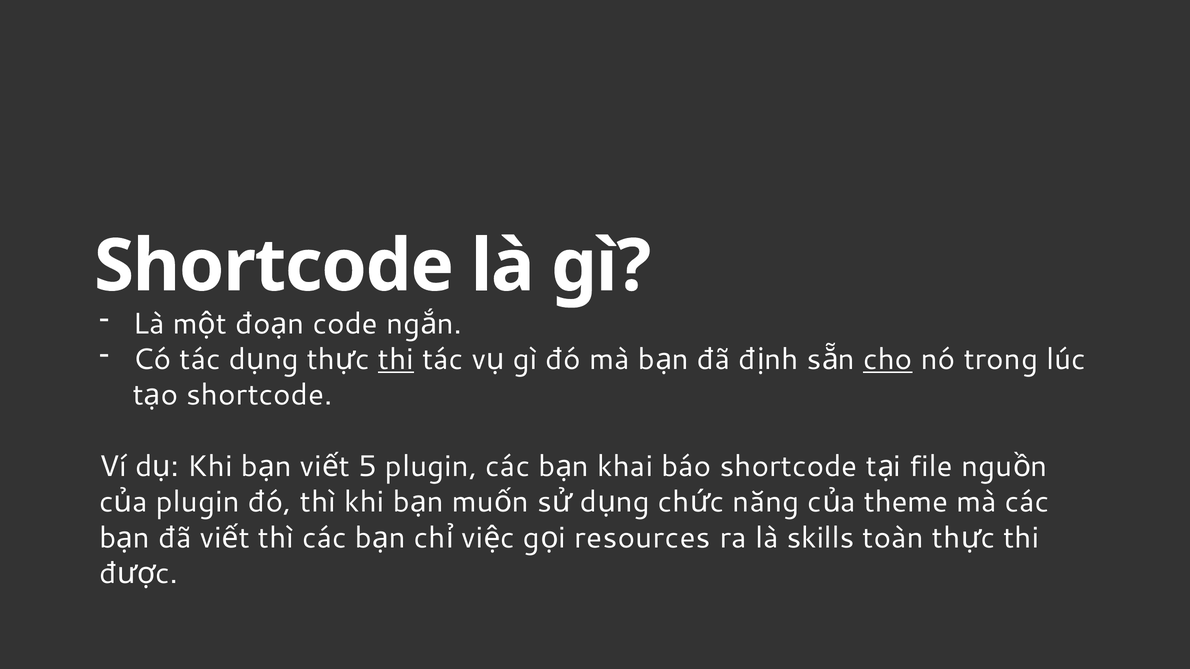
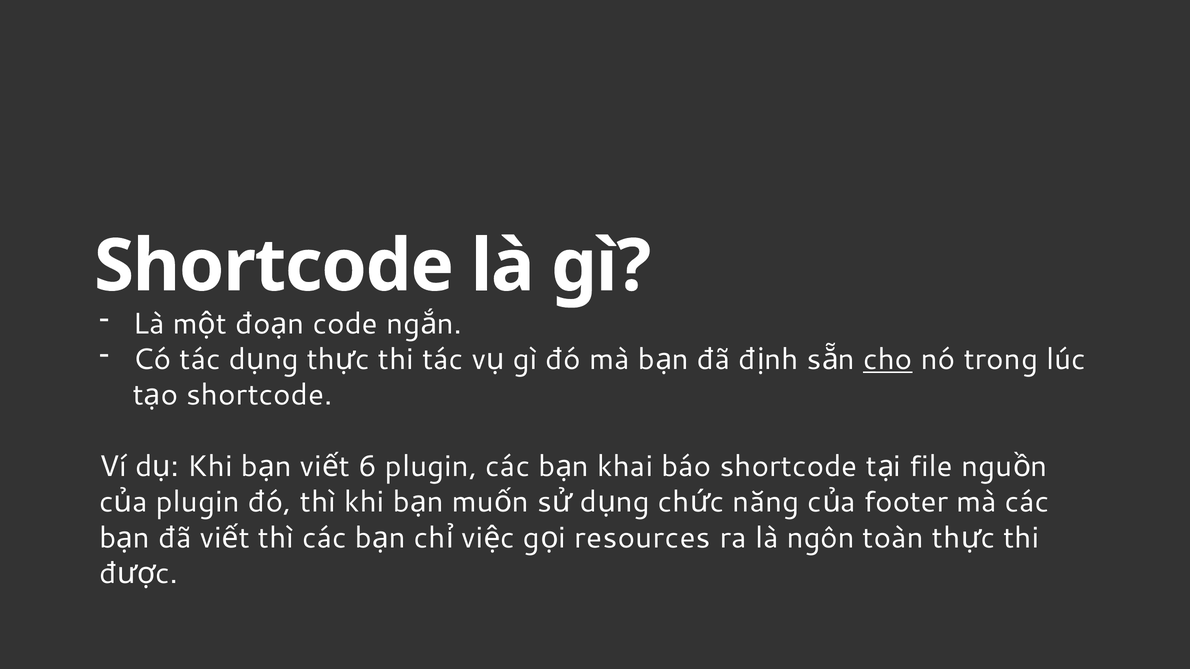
thi at (396, 360) underline: present -> none
5: 5 -> 6
theme: theme -> footer
skills: skills -> ngôn
